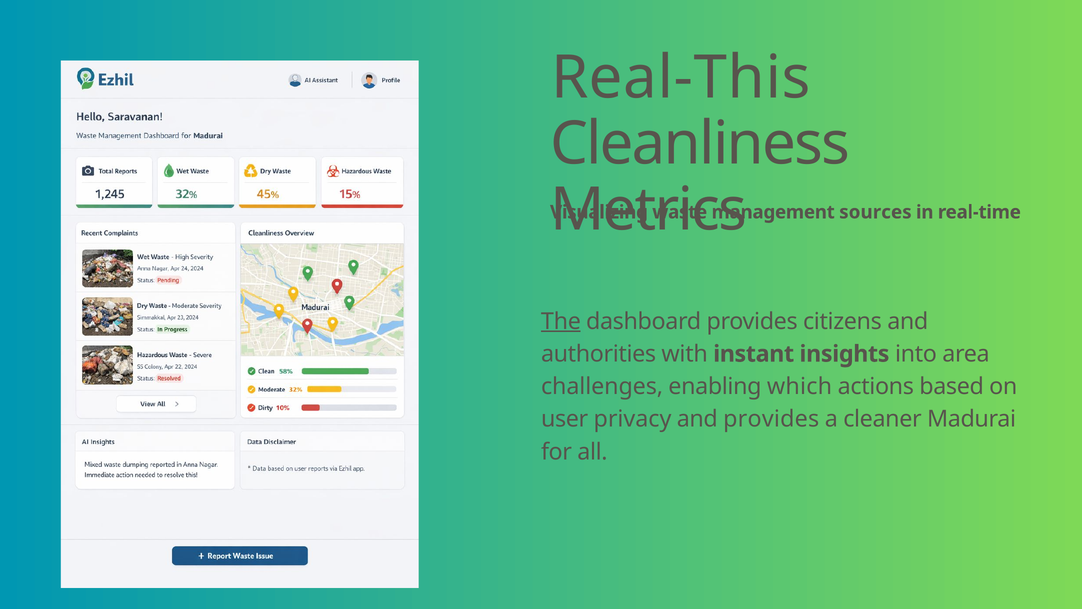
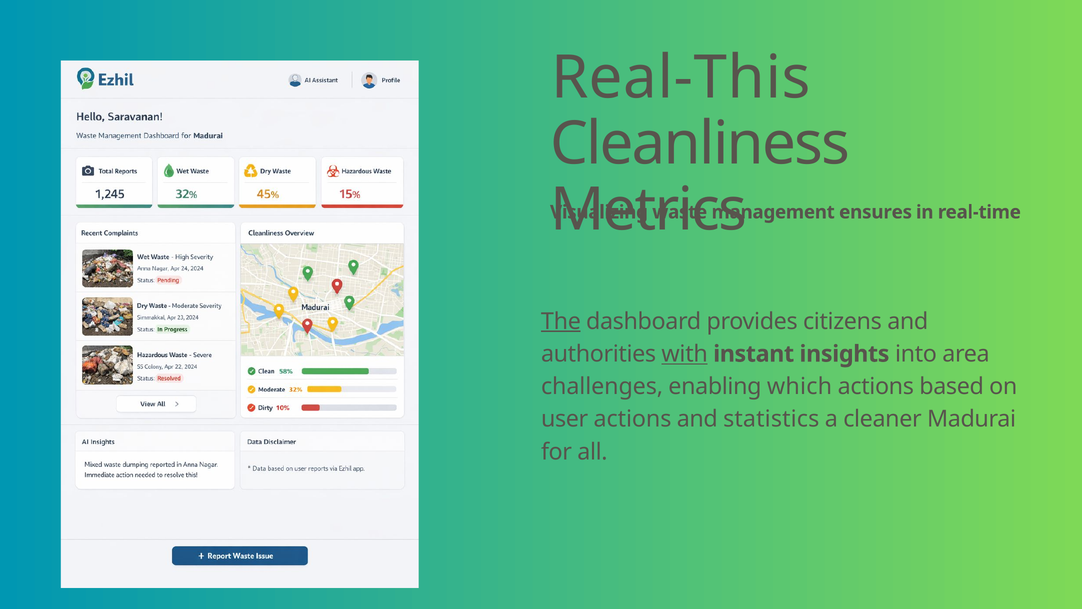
sources: sources -> ensures
with underline: none -> present
user privacy: privacy -> actions
and provides: provides -> statistics
